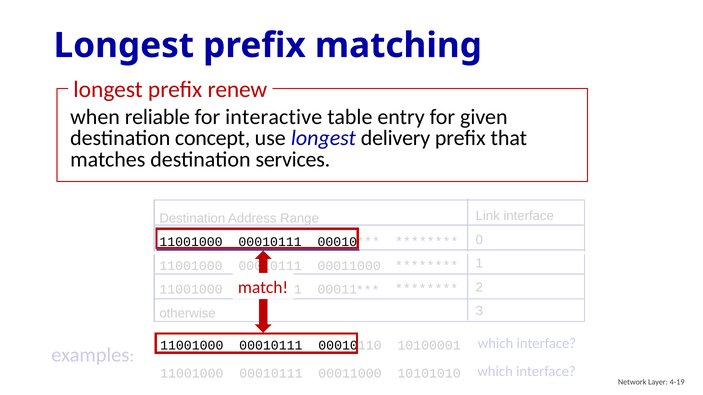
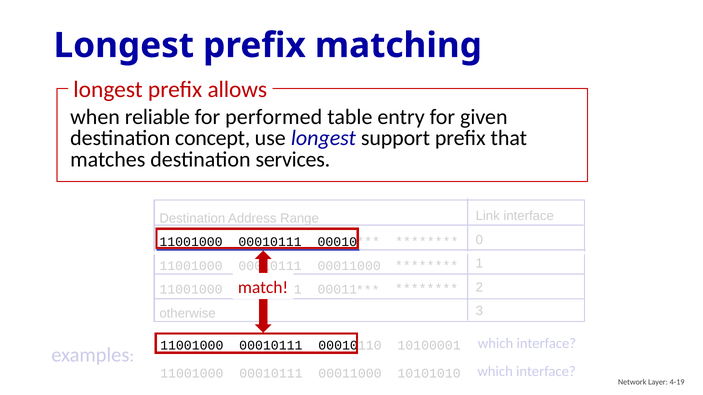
renew: renew -> allows
interactive: interactive -> performed
delivery: delivery -> support
